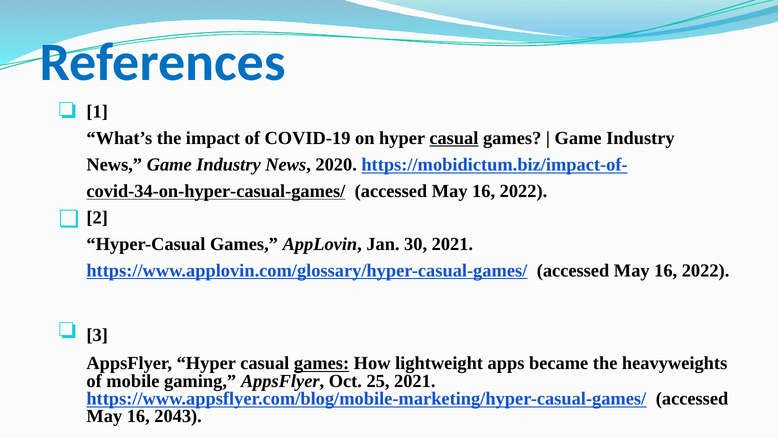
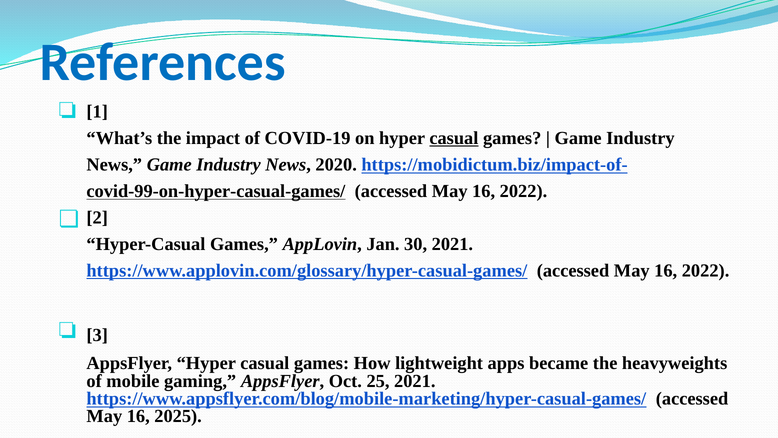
covid-34-on-hyper-casual-games/: covid-34-on-hyper-casual-games/ -> covid-99-on-hyper-casual-games/
games at (322, 363) underline: present -> none
2043: 2043 -> 2025
